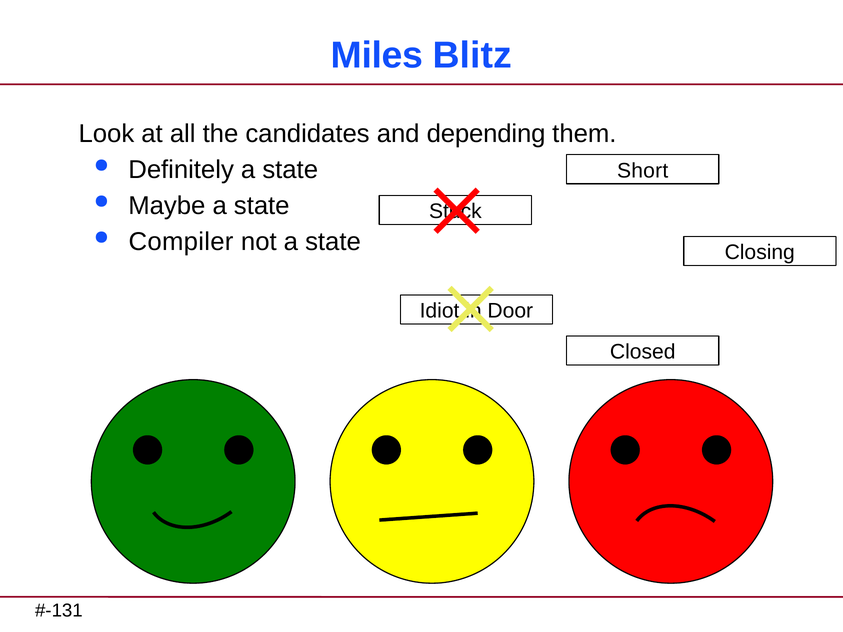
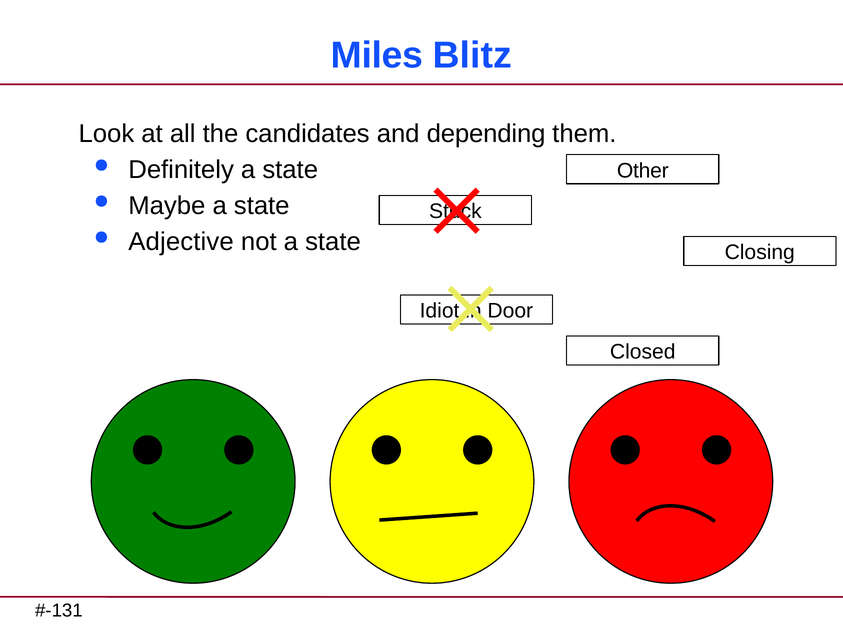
Short: Short -> Other
Compiler: Compiler -> Adjective
